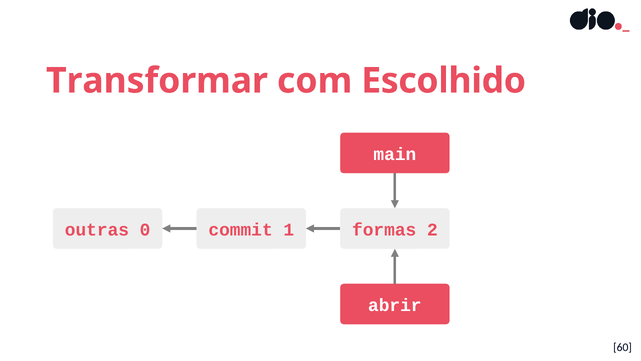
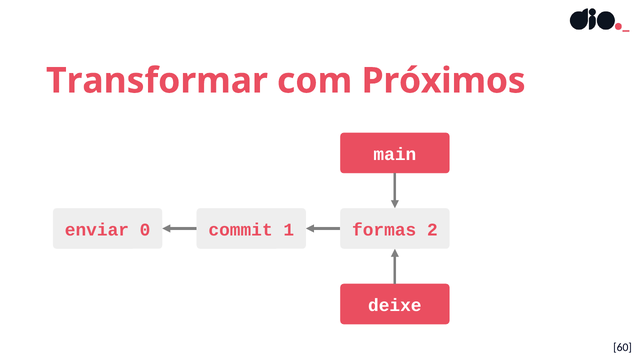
Escolhido: Escolhido -> Próximos
outras: outras -> enviar
abrir: abrir -> deixe
